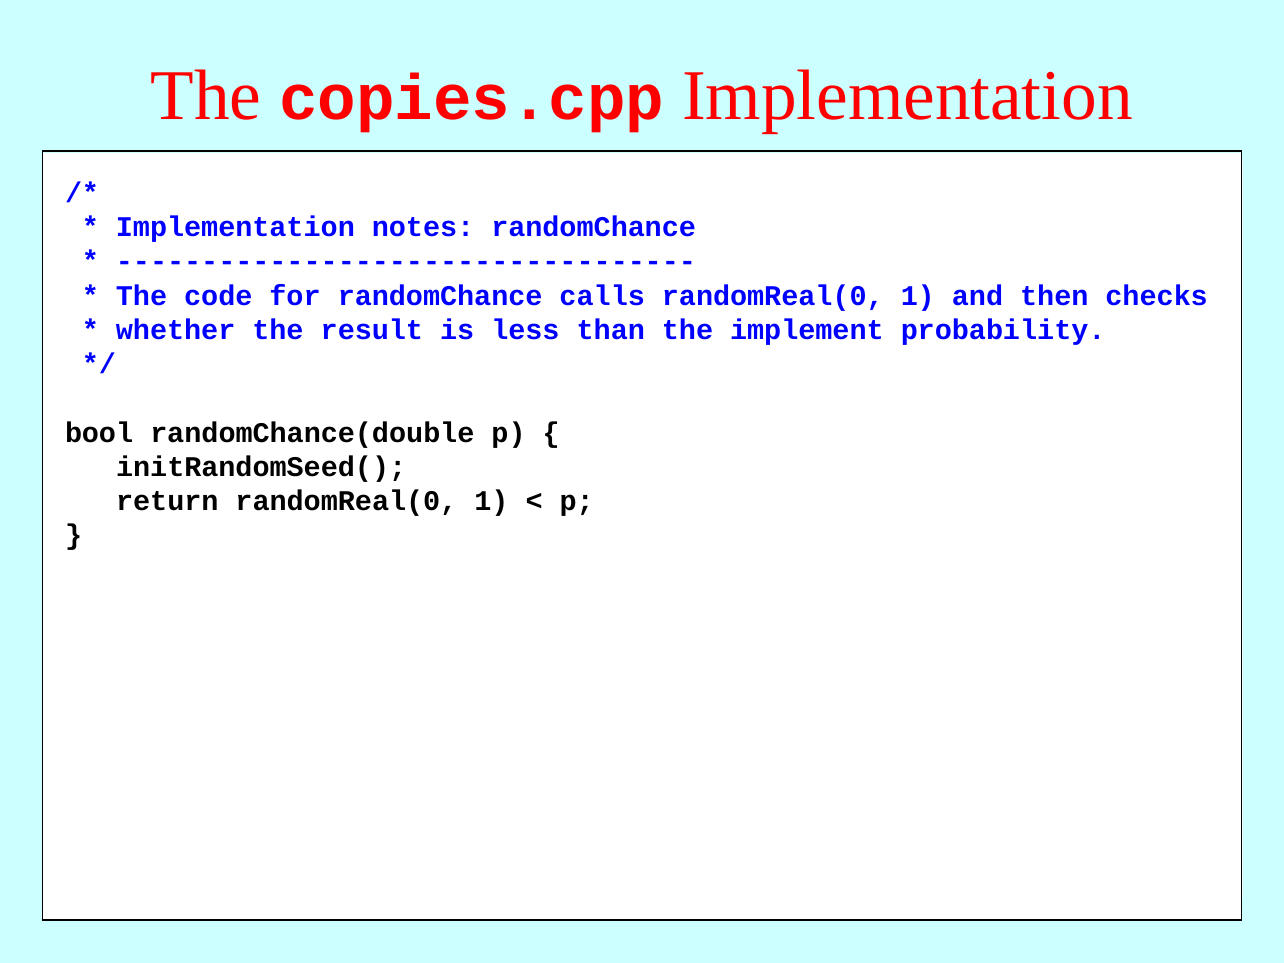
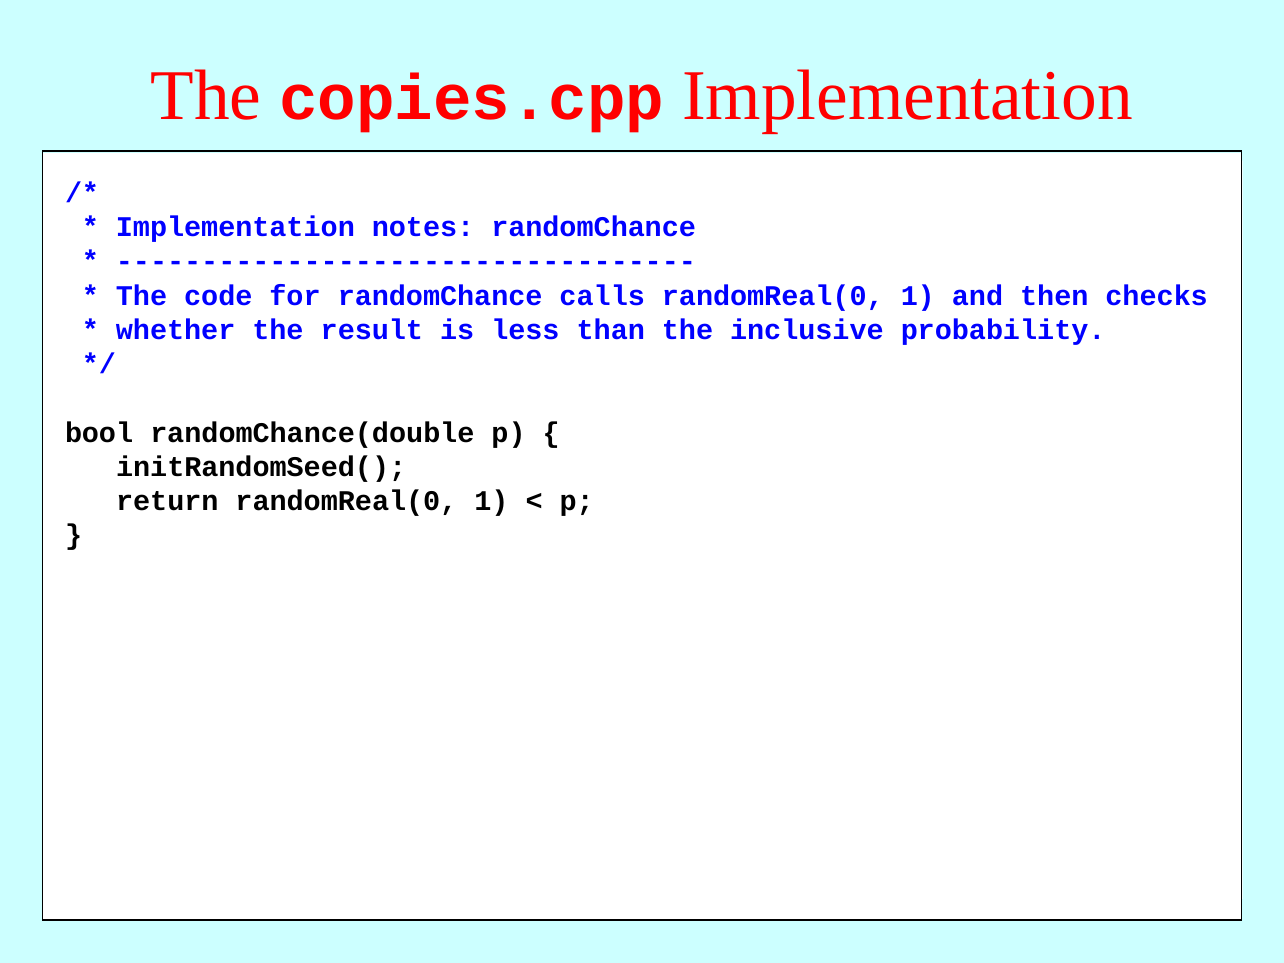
implement: implement -> inclusive
